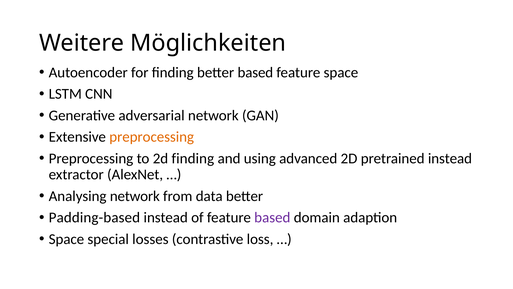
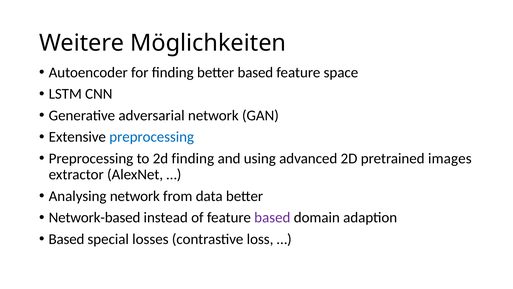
preprocessing at (152, 137) colour: orange -> blue
pretrained instead: instead -> images
Padding-based: Padding-based -> Network-based
Space at (66, 239): Space -> Based
